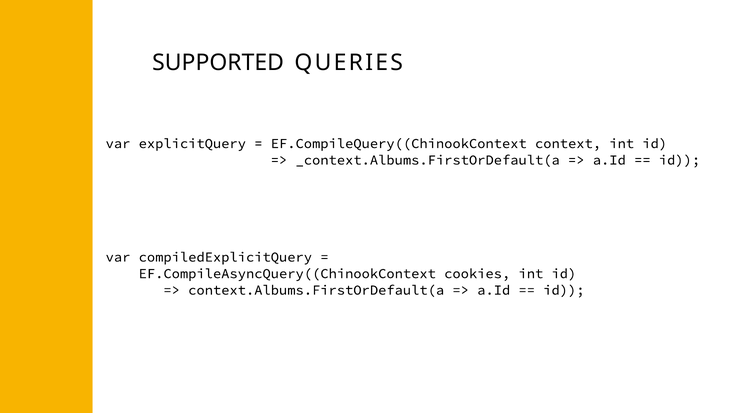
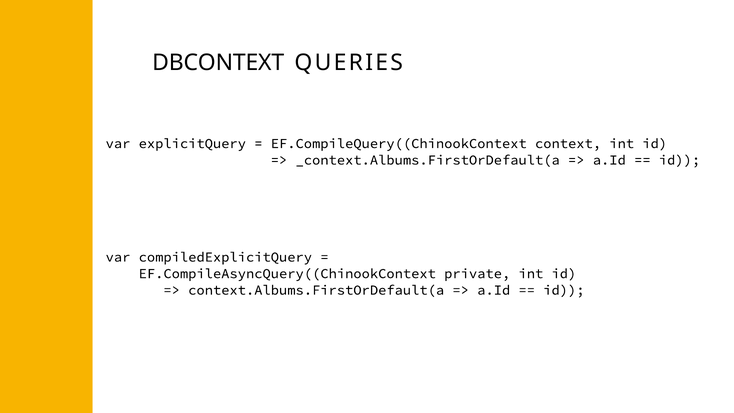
SUPPORTED: SUPPORTED -> DBCONTEXT
cookies: cookies -> private
